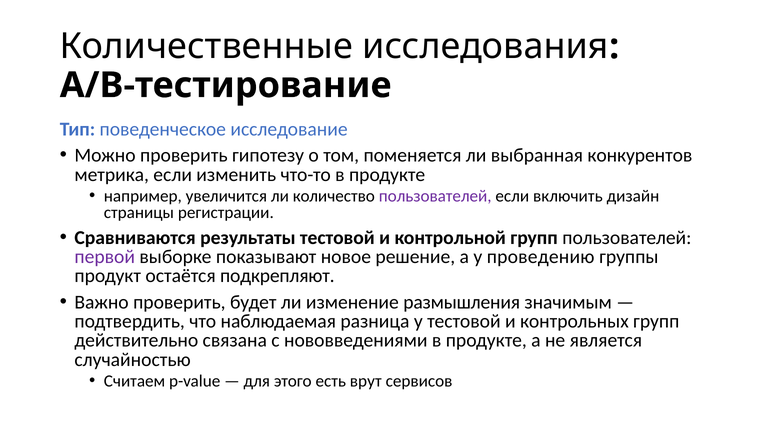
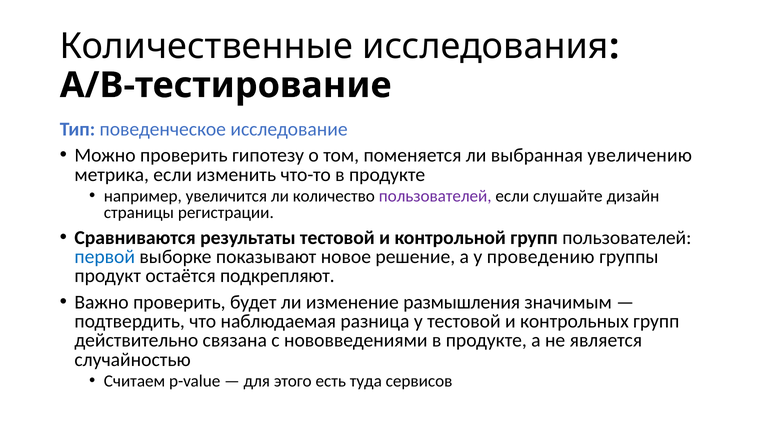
конкурентов: конкурентов -> увеличению
включить: включить -> слушайте
первой colour: purple -> blue
врут: врут -> туда
